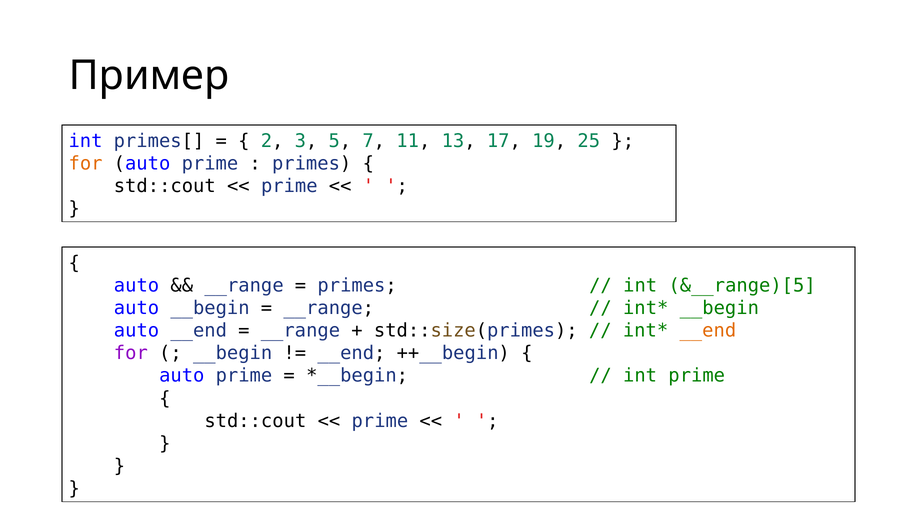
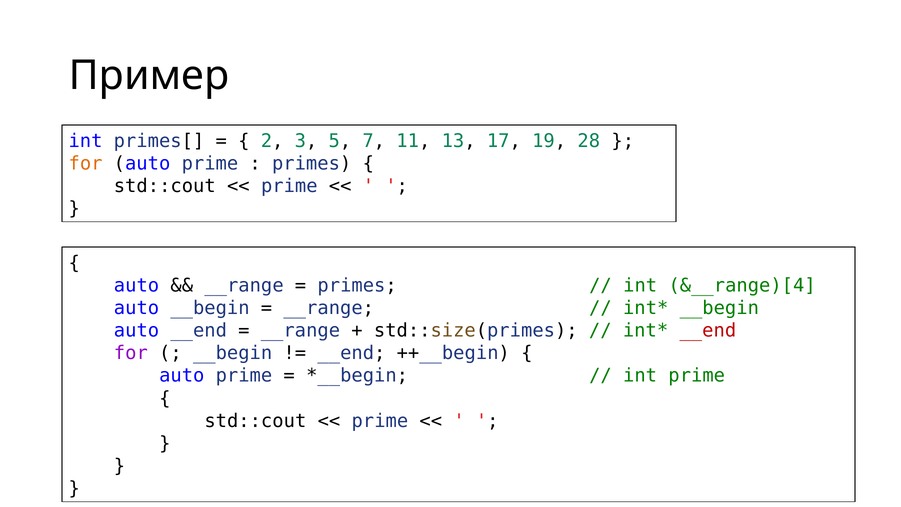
25: 25 -> 28
&__range)[5: &__range)[5 -> &__range)[4
__end at (708, 331) colour: orange -> red
